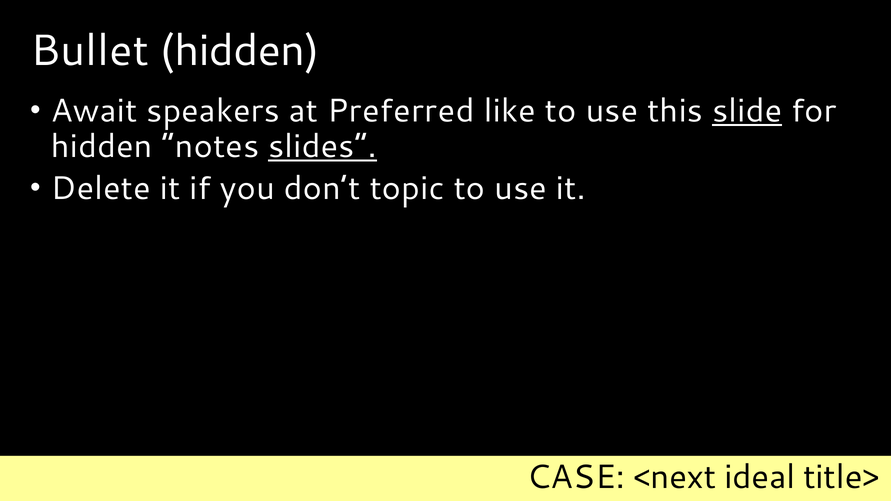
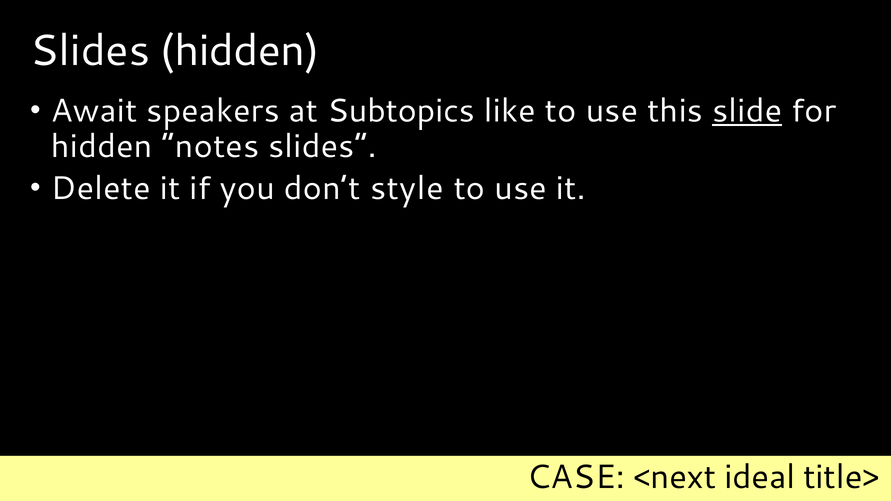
Bullet at (90, 51): Bullet -> Slides
Preferred: Preferred -> Subtopics
slides at (323, 146) underline: present -> none
topic: topic -> style
